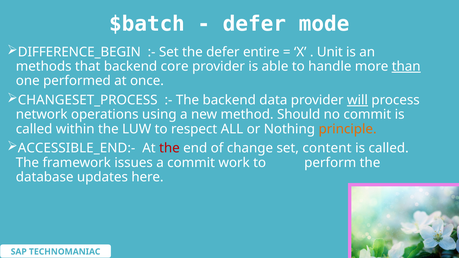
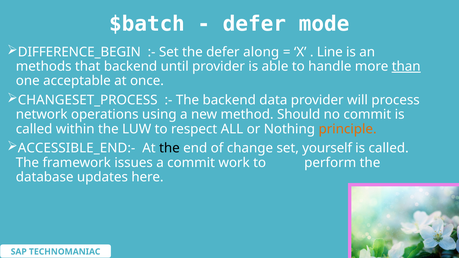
entire: entire -> along
Unit: Unit -> Line
core: core -> until
performed: performed -> acceptable
will underline: present -> none
the at (169, 148) colour: red -> black
content: content -> yourself
